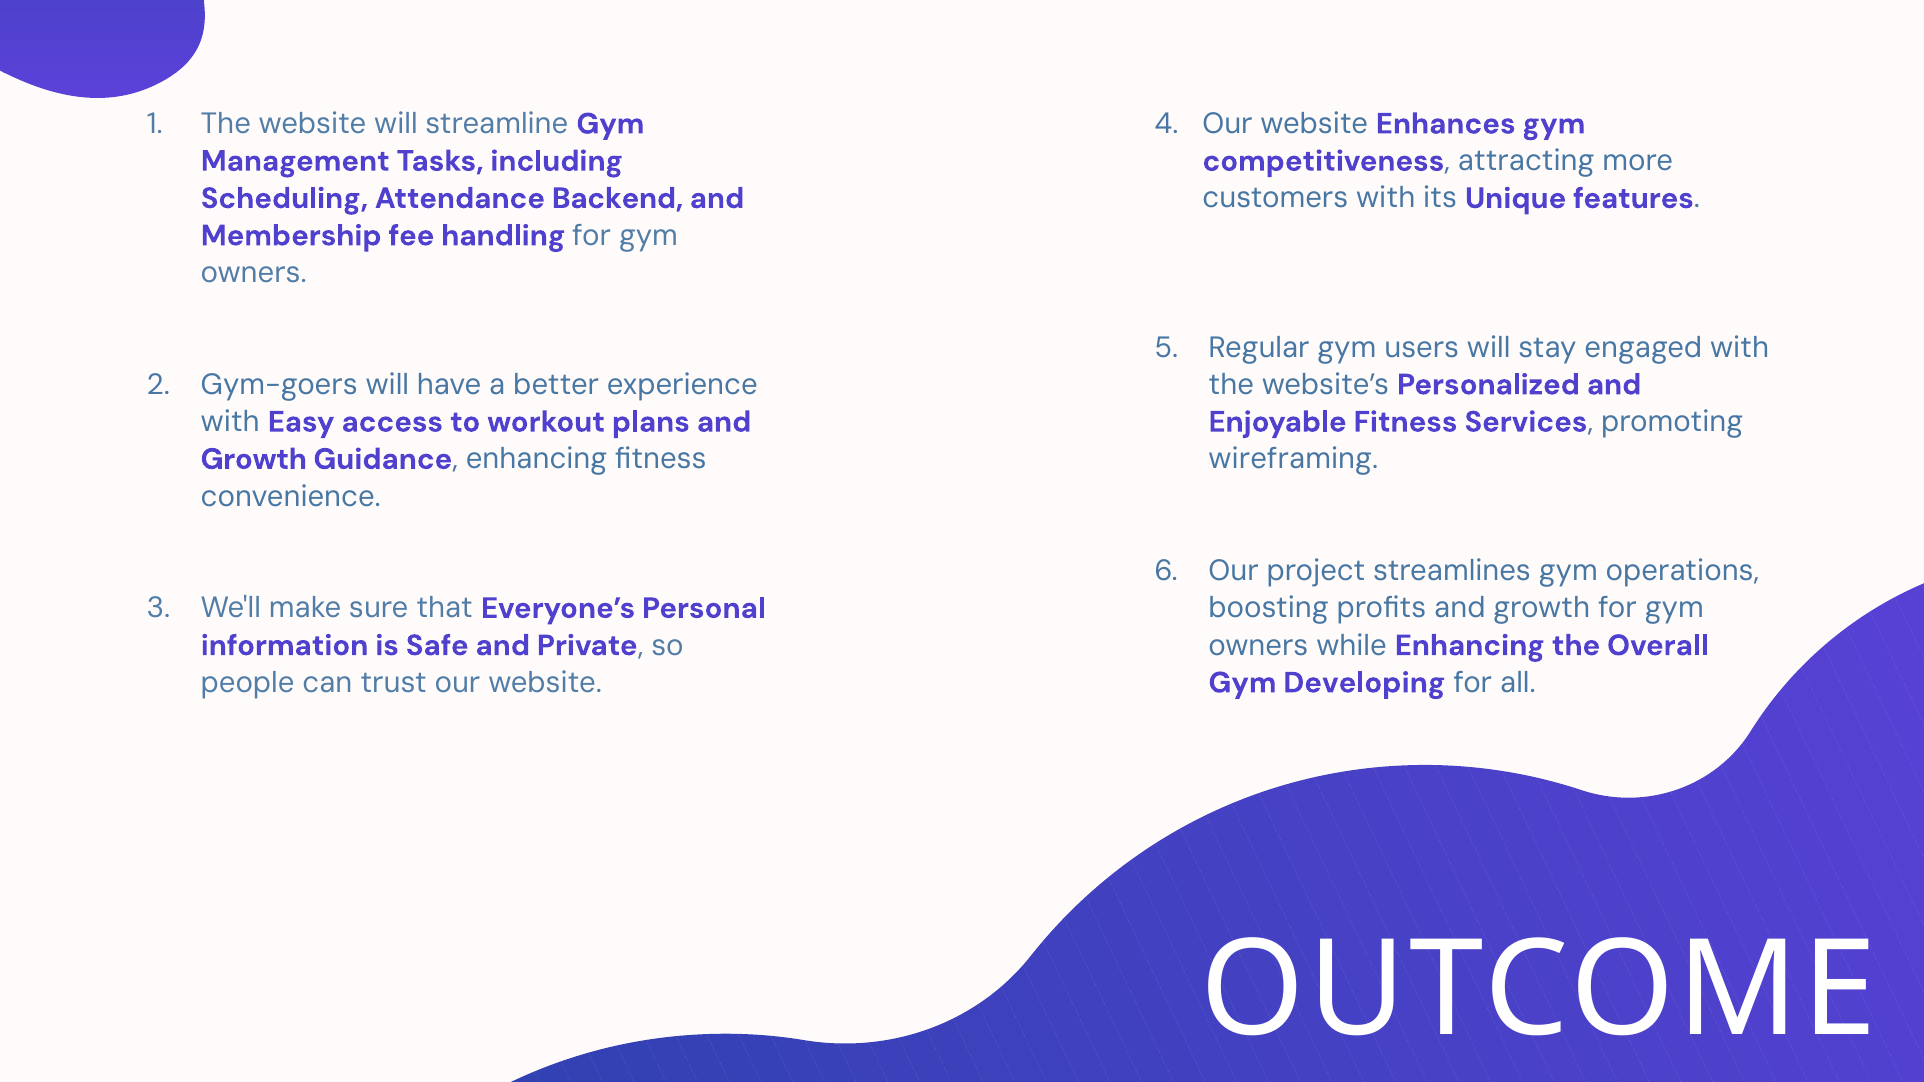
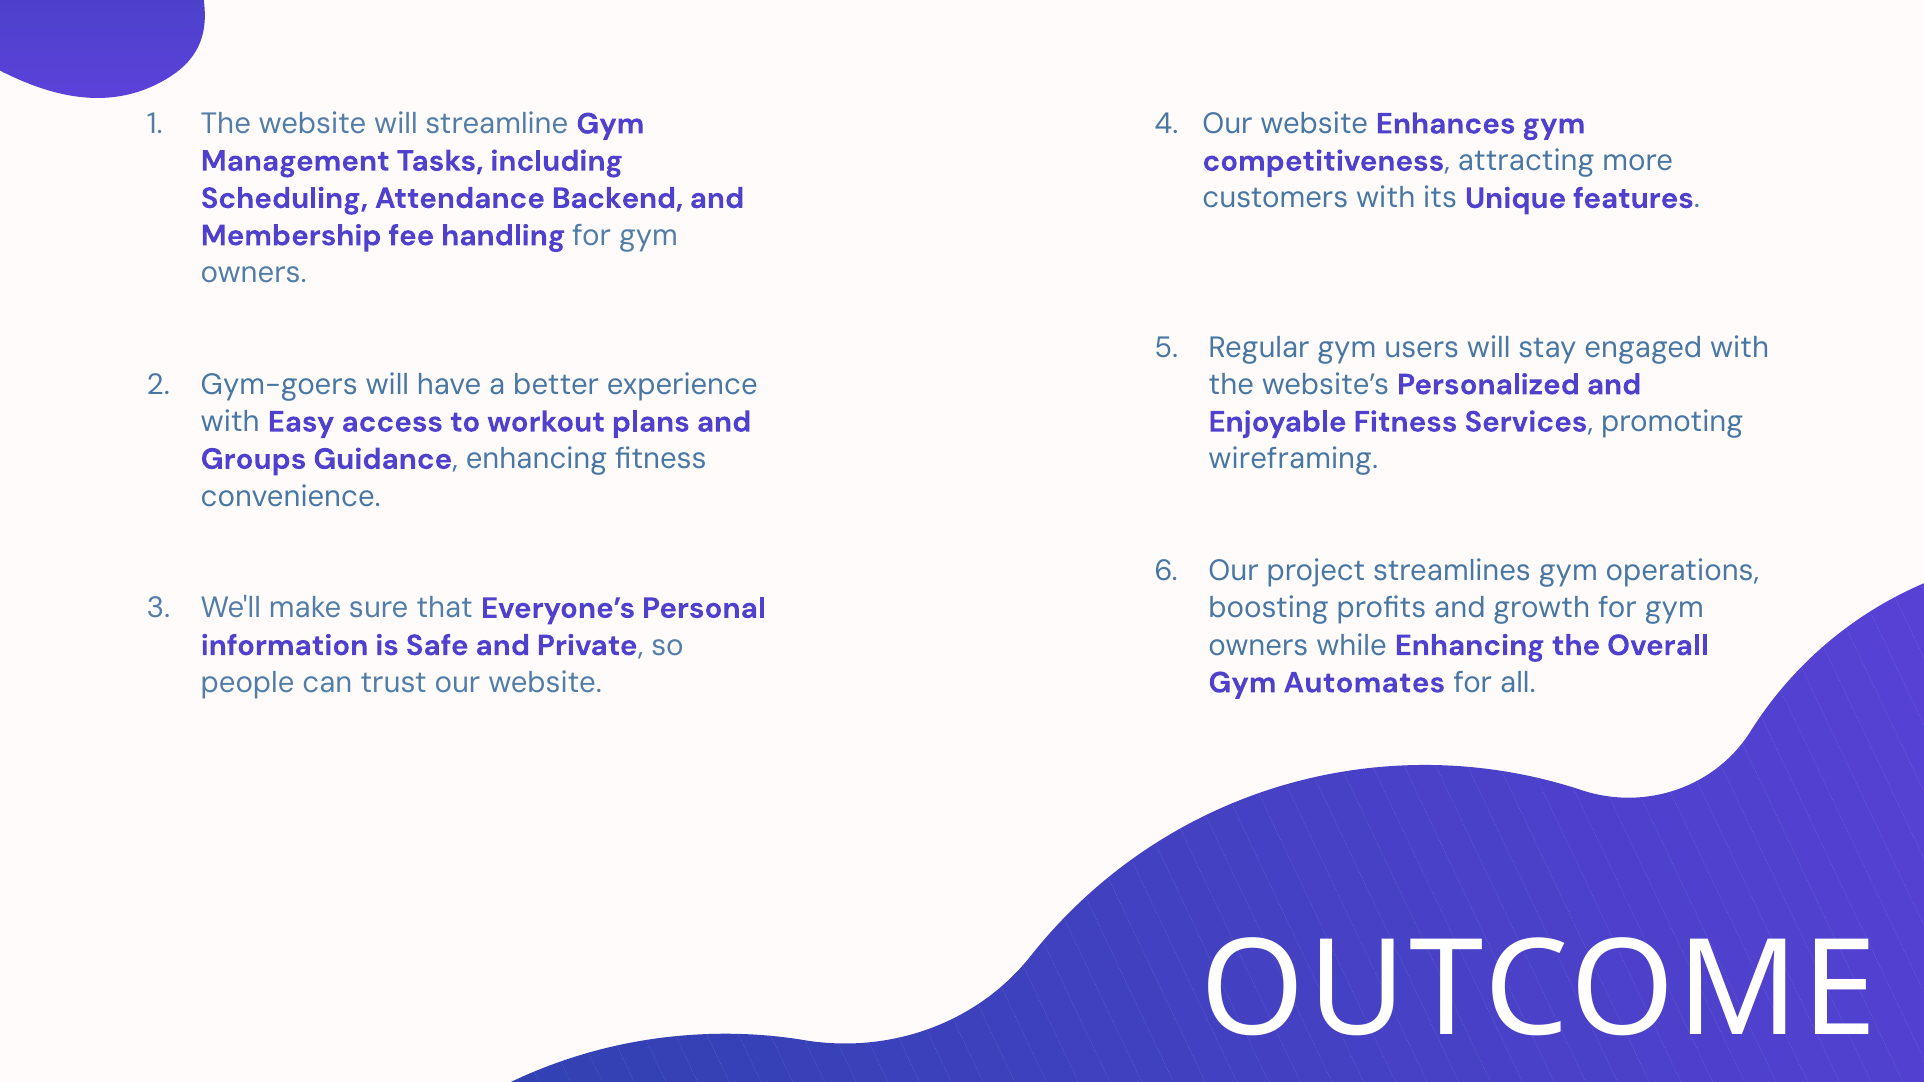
Growth at (254, 459): Growth -> Groups
Developing: Developing -> Automates
